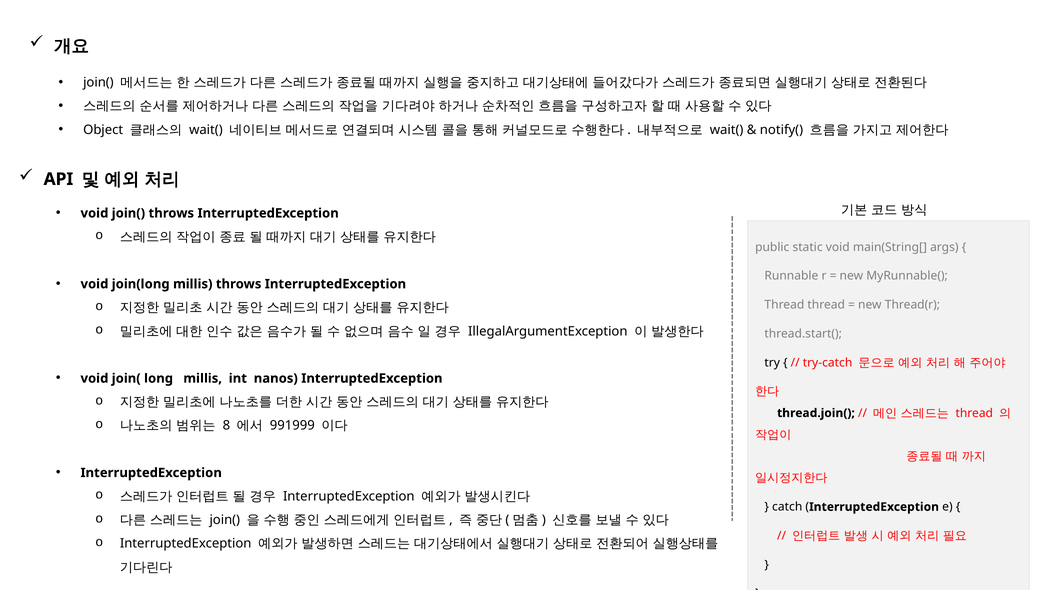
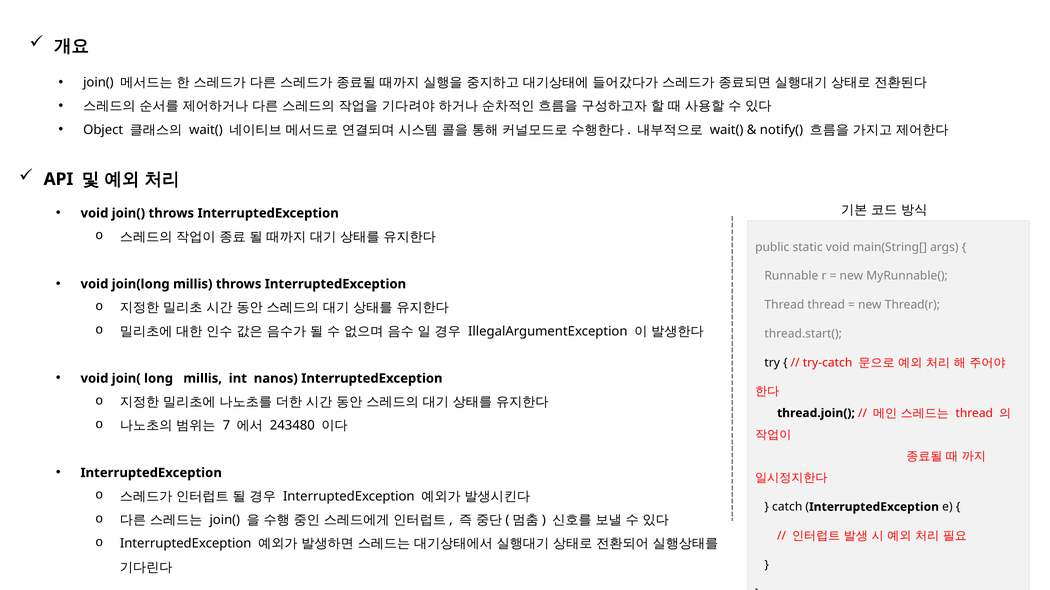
8: 8 -> 7
991999: 991999 -> 243480
